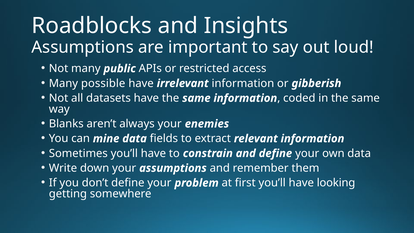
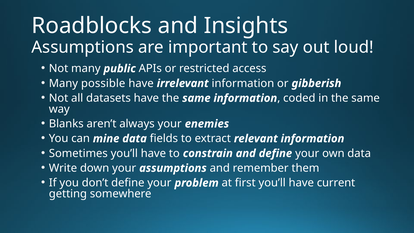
looking: looking -> current
